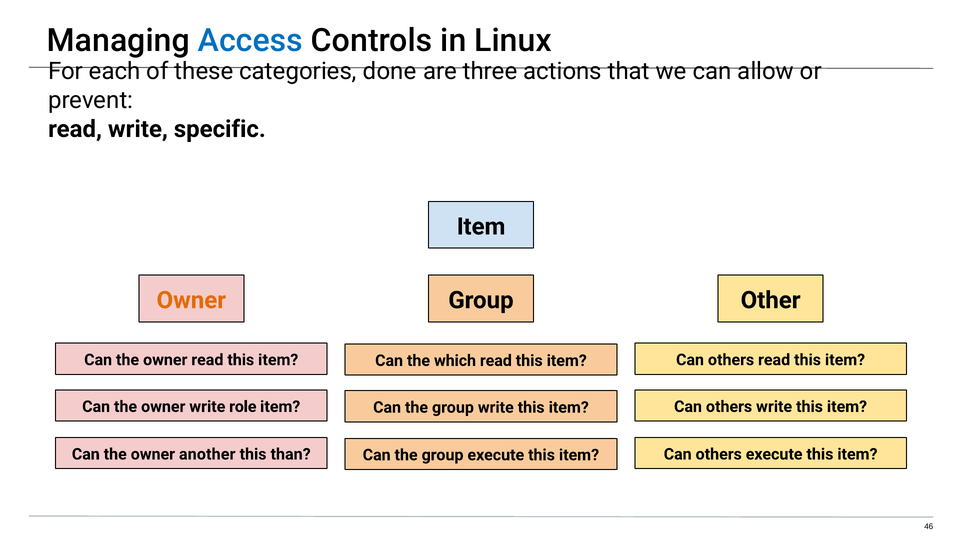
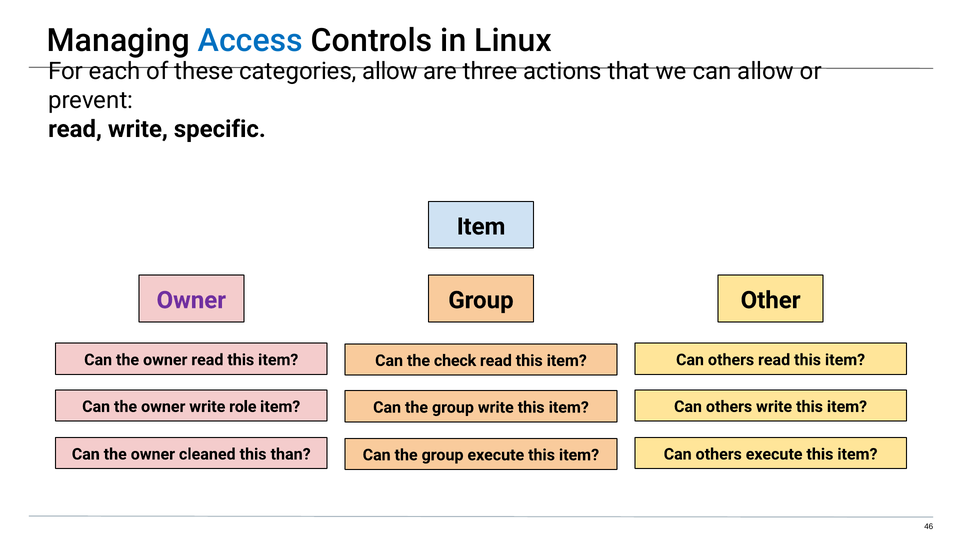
categories done: done -> allow
Owner at (191, 300) colour: orange -> purple
which: which -> check
another: another -> cleaned
